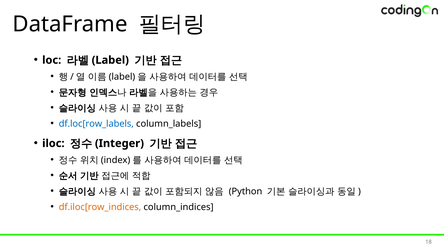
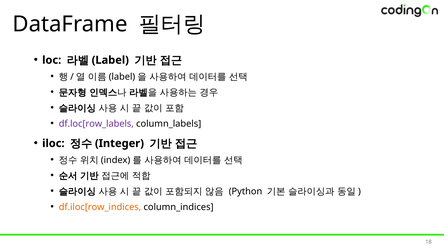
df.loc[row_labels colour: blue -> purple
